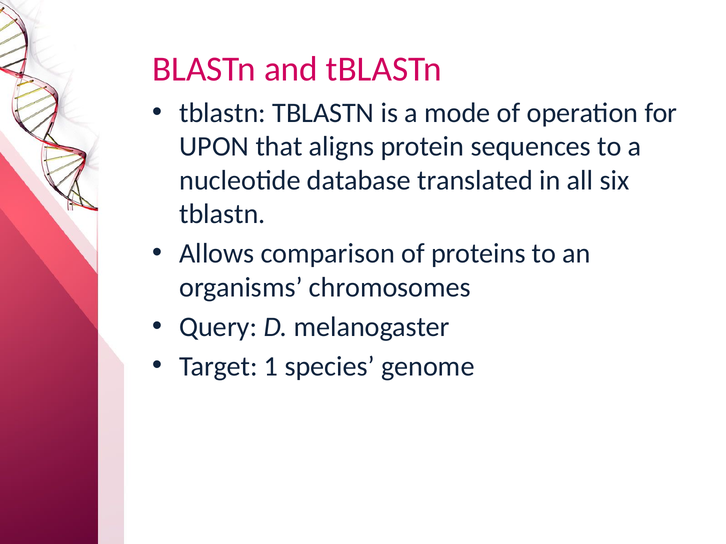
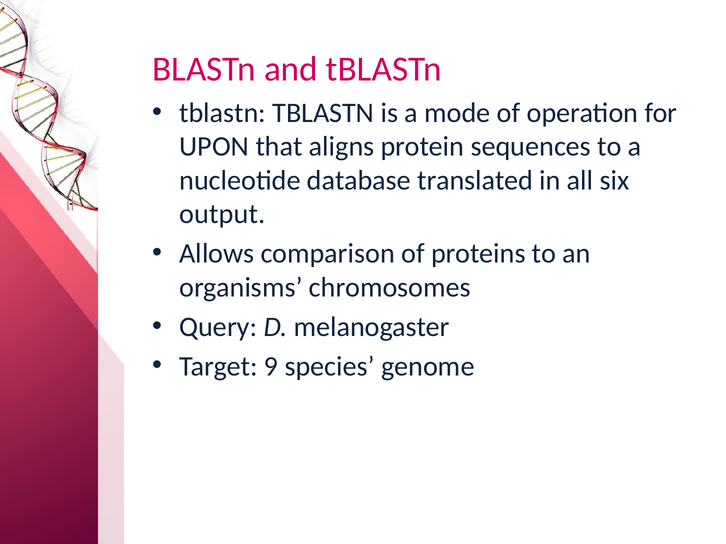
tblastn at (222, 214): tblastn -> output
1: 1 -> 9
